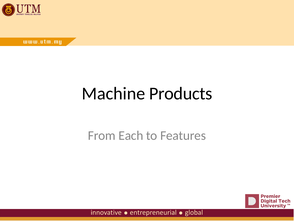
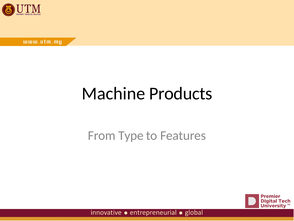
Each: Each -> Type
